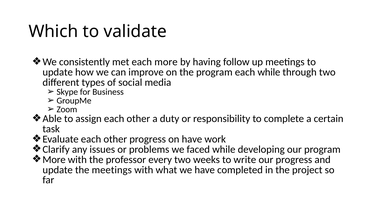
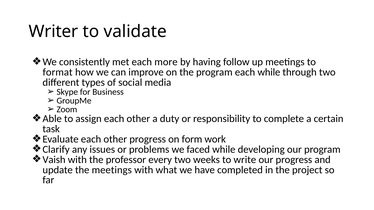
Which: Which -> Writer
update at (58, 72): update -> format
on have: have -> form
More at (54, 160): More -> Vaish
